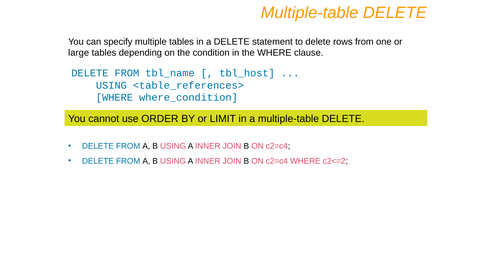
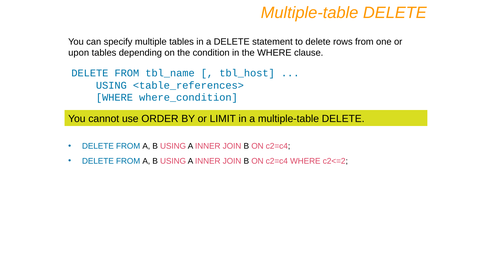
large: large -> upon
